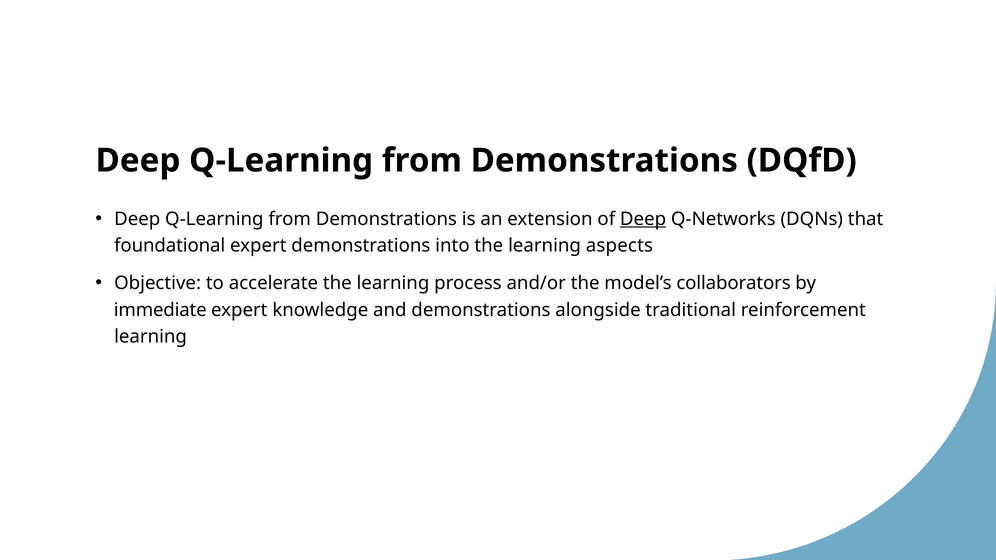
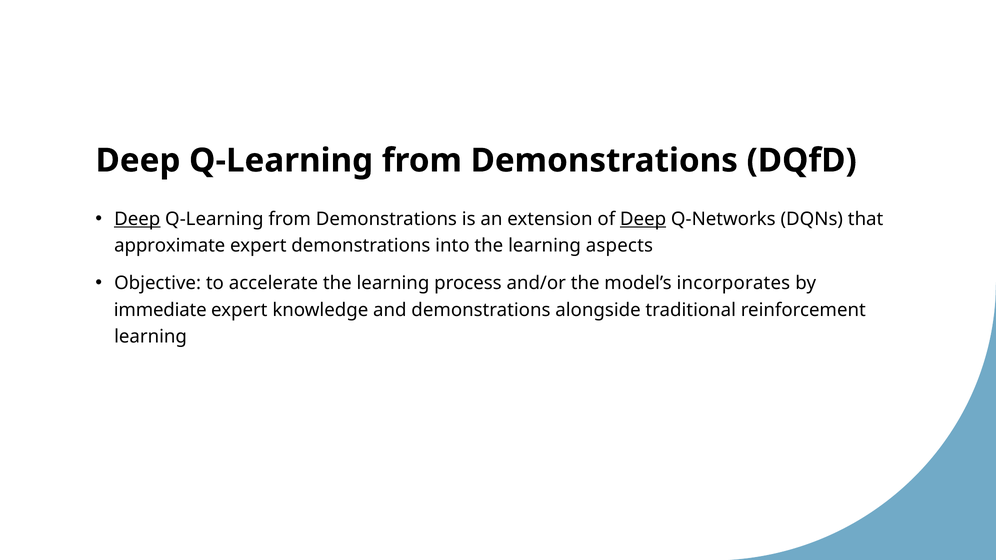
Deep at (137, 219) underline: none -> present
foundational: foundational -> approximate
collaborators: collaborators -> incorporates
